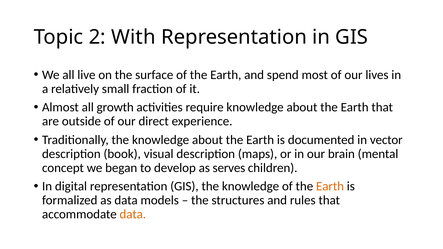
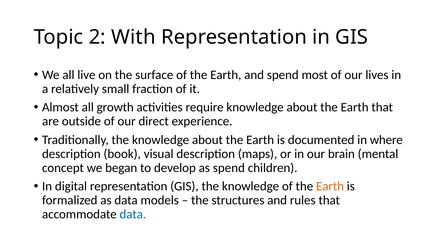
vector: vector -> where
as serves: serves -> spend
data at (133, 214) colour: orange -> blue
